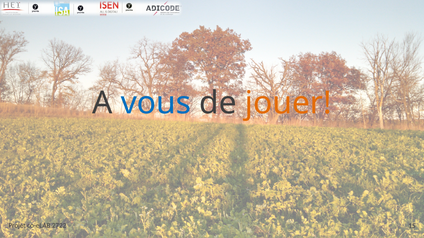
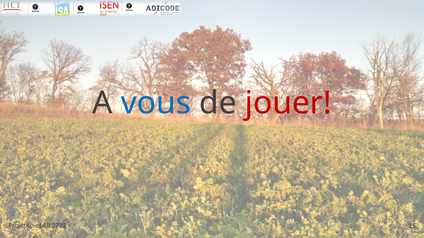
jouer colour: orange -> red
